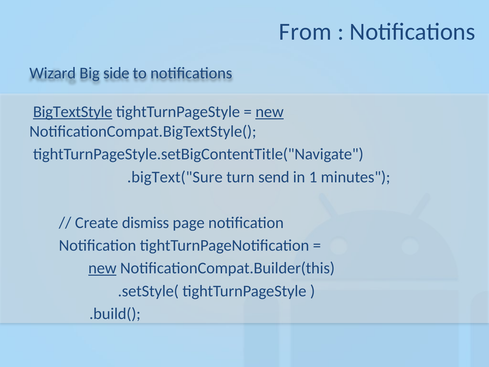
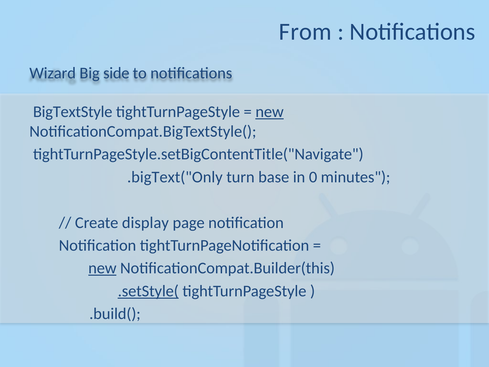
BigTextStyle underline: present -> none
.bigText("Sure: .bigText("Sure -> .bigText("Only
send: send -> base
1: 1 -> 0
dismiss: dismiss -> display
.setStyle( underline: none -> present
